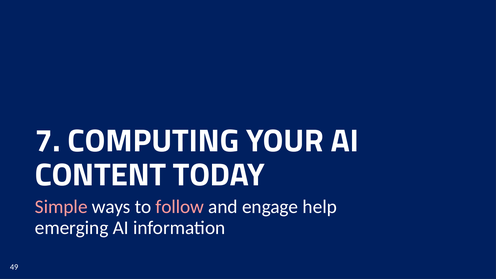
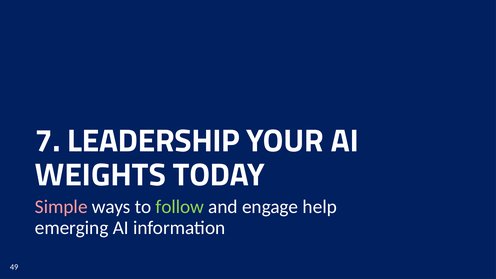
COMPUTING: COMPUTING -> LEADERSHIP
CONTENT: CONTENT -> WEIGHTS
follow colour: pink -> light green
